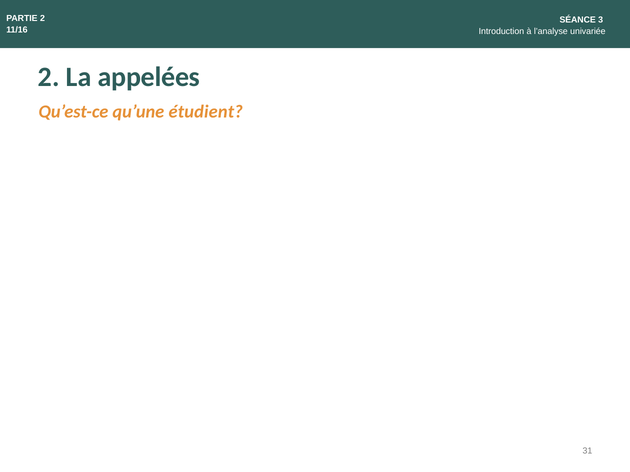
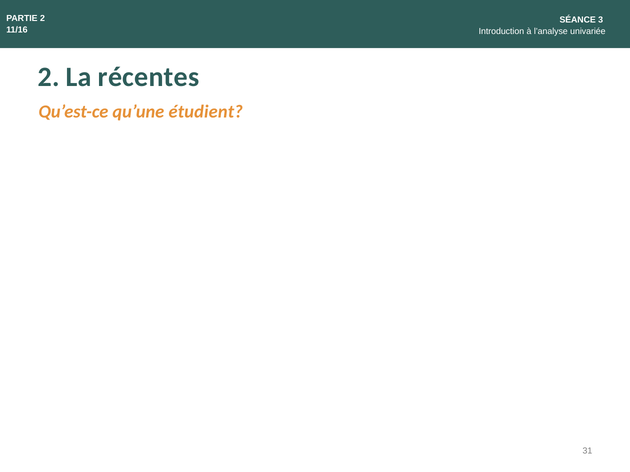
appelées: appelées -> récentes
